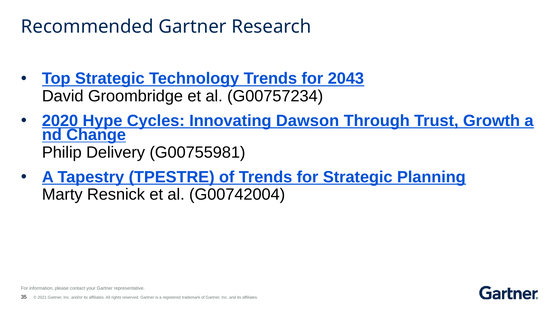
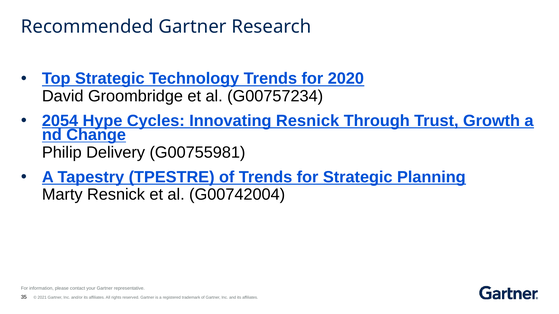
2043: 2043 -> 2020
2020: 2020 -> 2054
Innovating Dawson: Dawson -> Resnick
